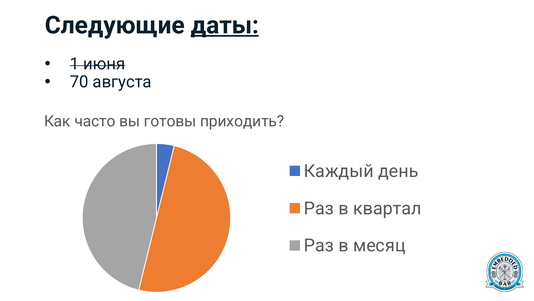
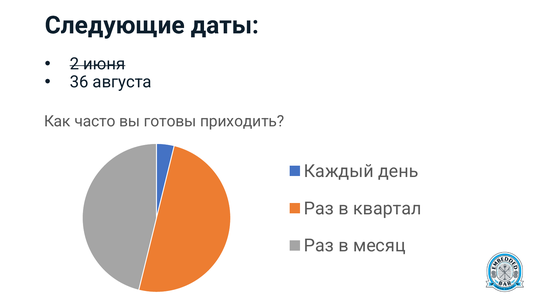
даты underline: present -> none
1: 1 -> 2
70: 70 -> 36
